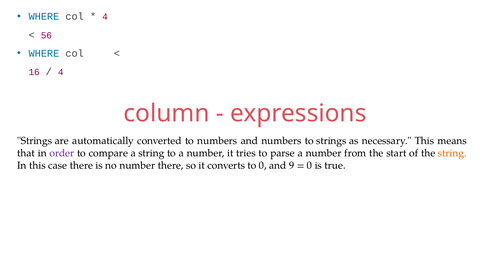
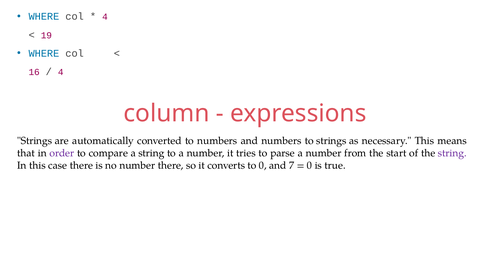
56: 56 -> 19
string at (452, 153) colour: orange -> purple
9: 9 -> 7
